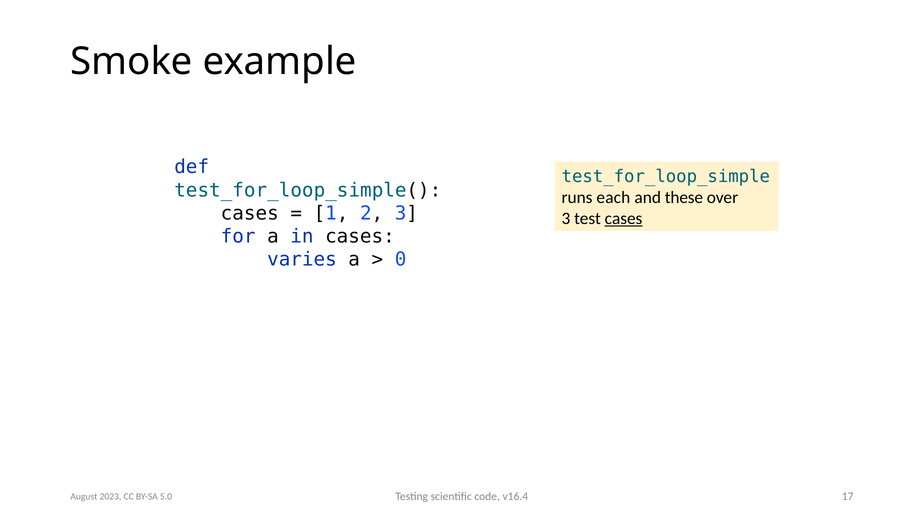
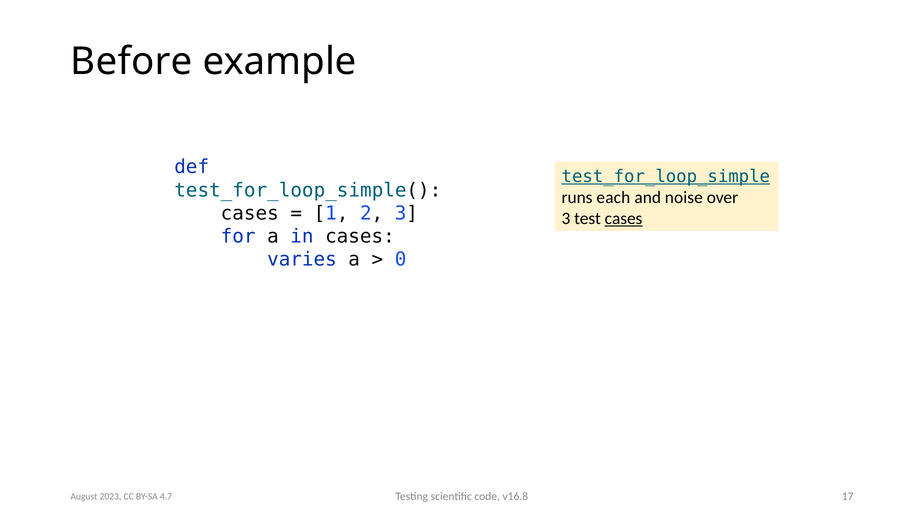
Smoke: Smoke -> Before
test_for_loop_simple underline: none -> present
these: these -> noise
v16.4: v16.4 -> v16.8
5.0: 5.0 -> 4.7
